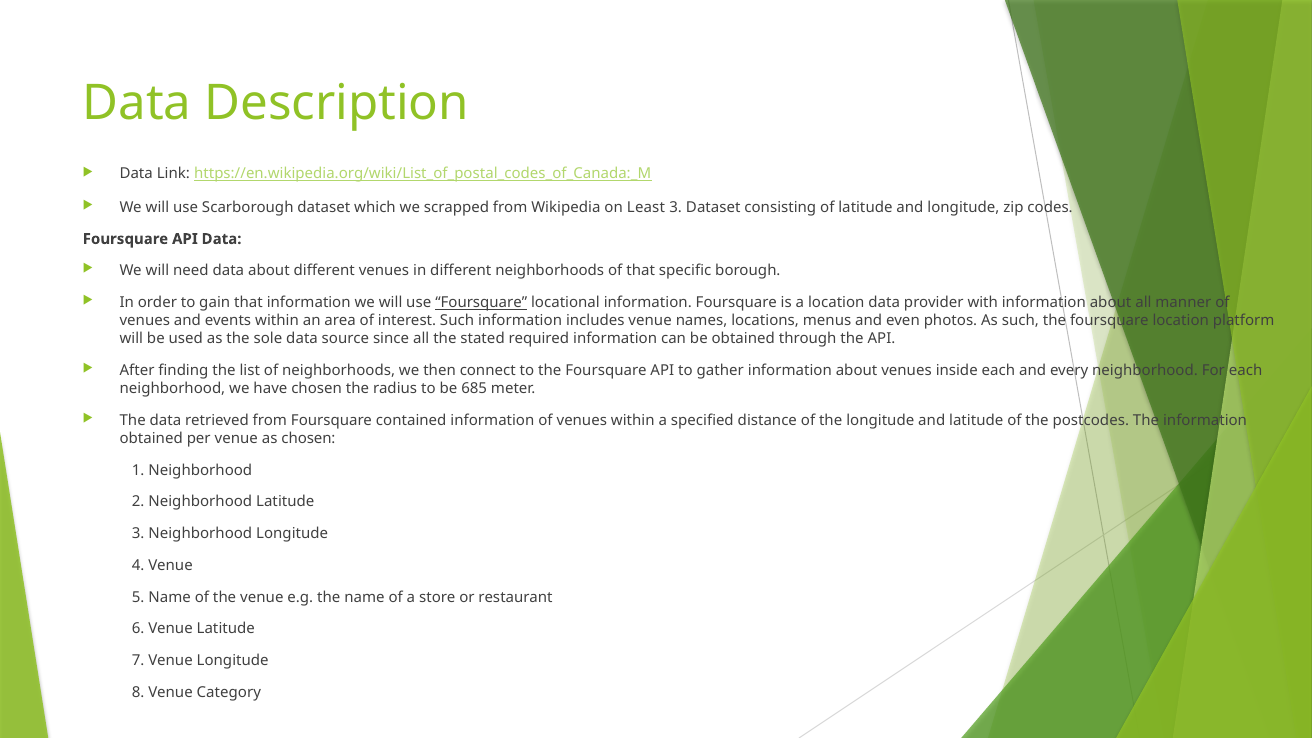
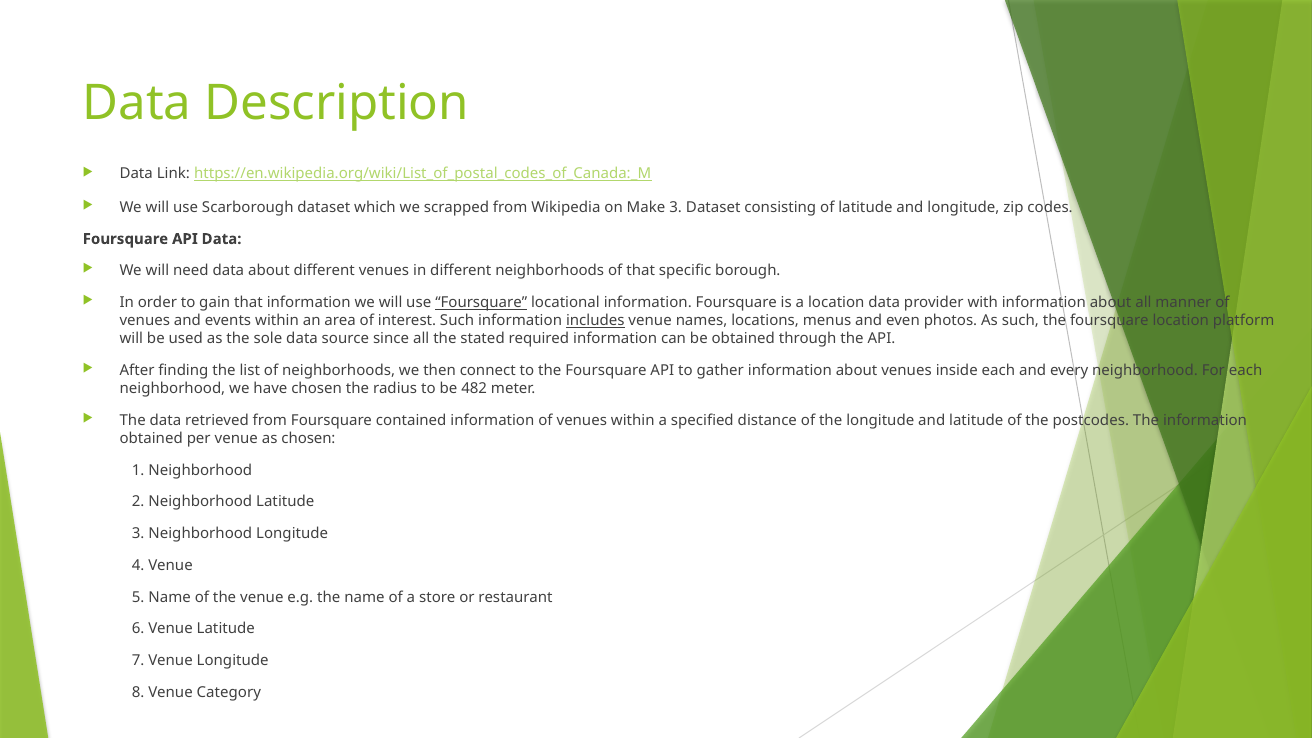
Least: Least -> Make
includes underline: none -> present
685: 685 -> 482
